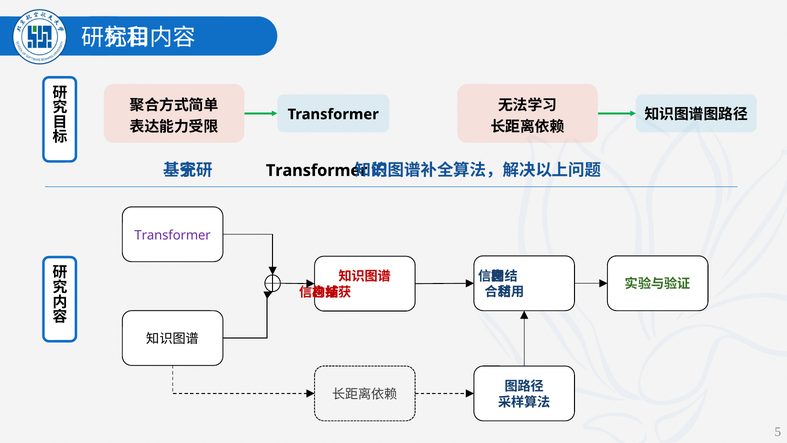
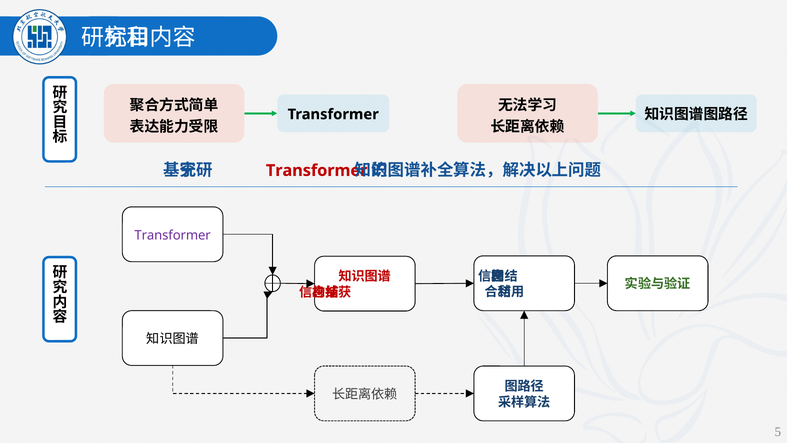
Transformer at (317, 170) colour: black -> red
